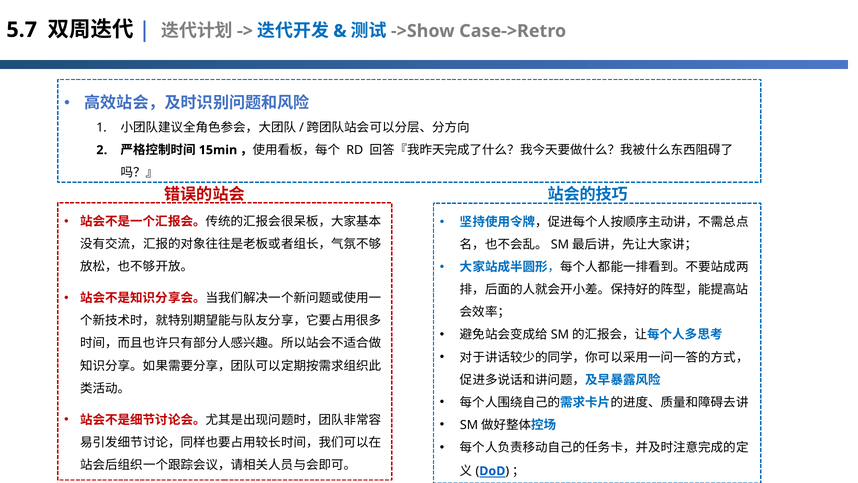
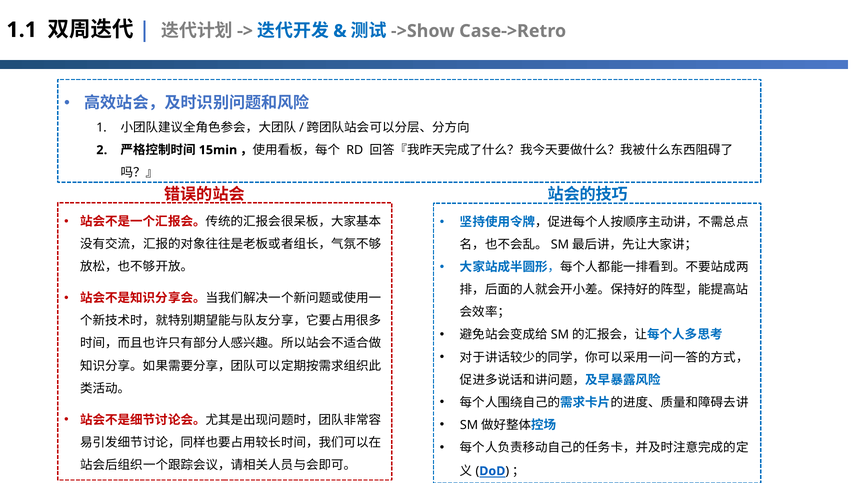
5.7: 5.7 -> 1.1
